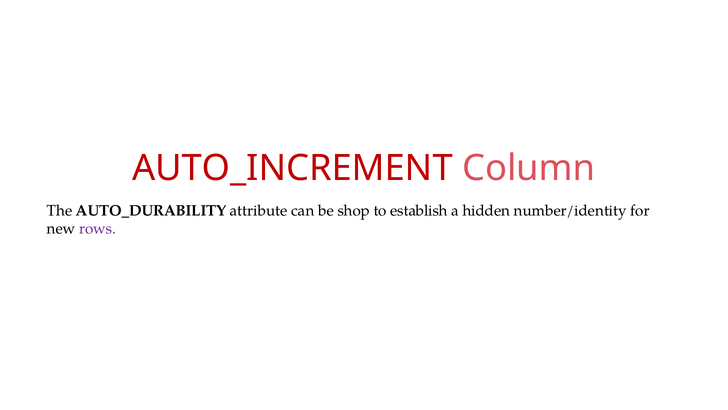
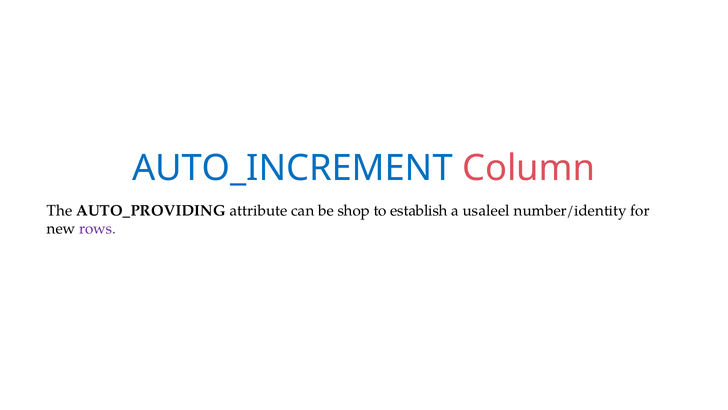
AUTO_INCREMENT colour: red -> blue
AUTO_DURABILITY: AUTO_DURABILITY -> AUTO_PROVIDING
hidden: hidden -> usaleel
